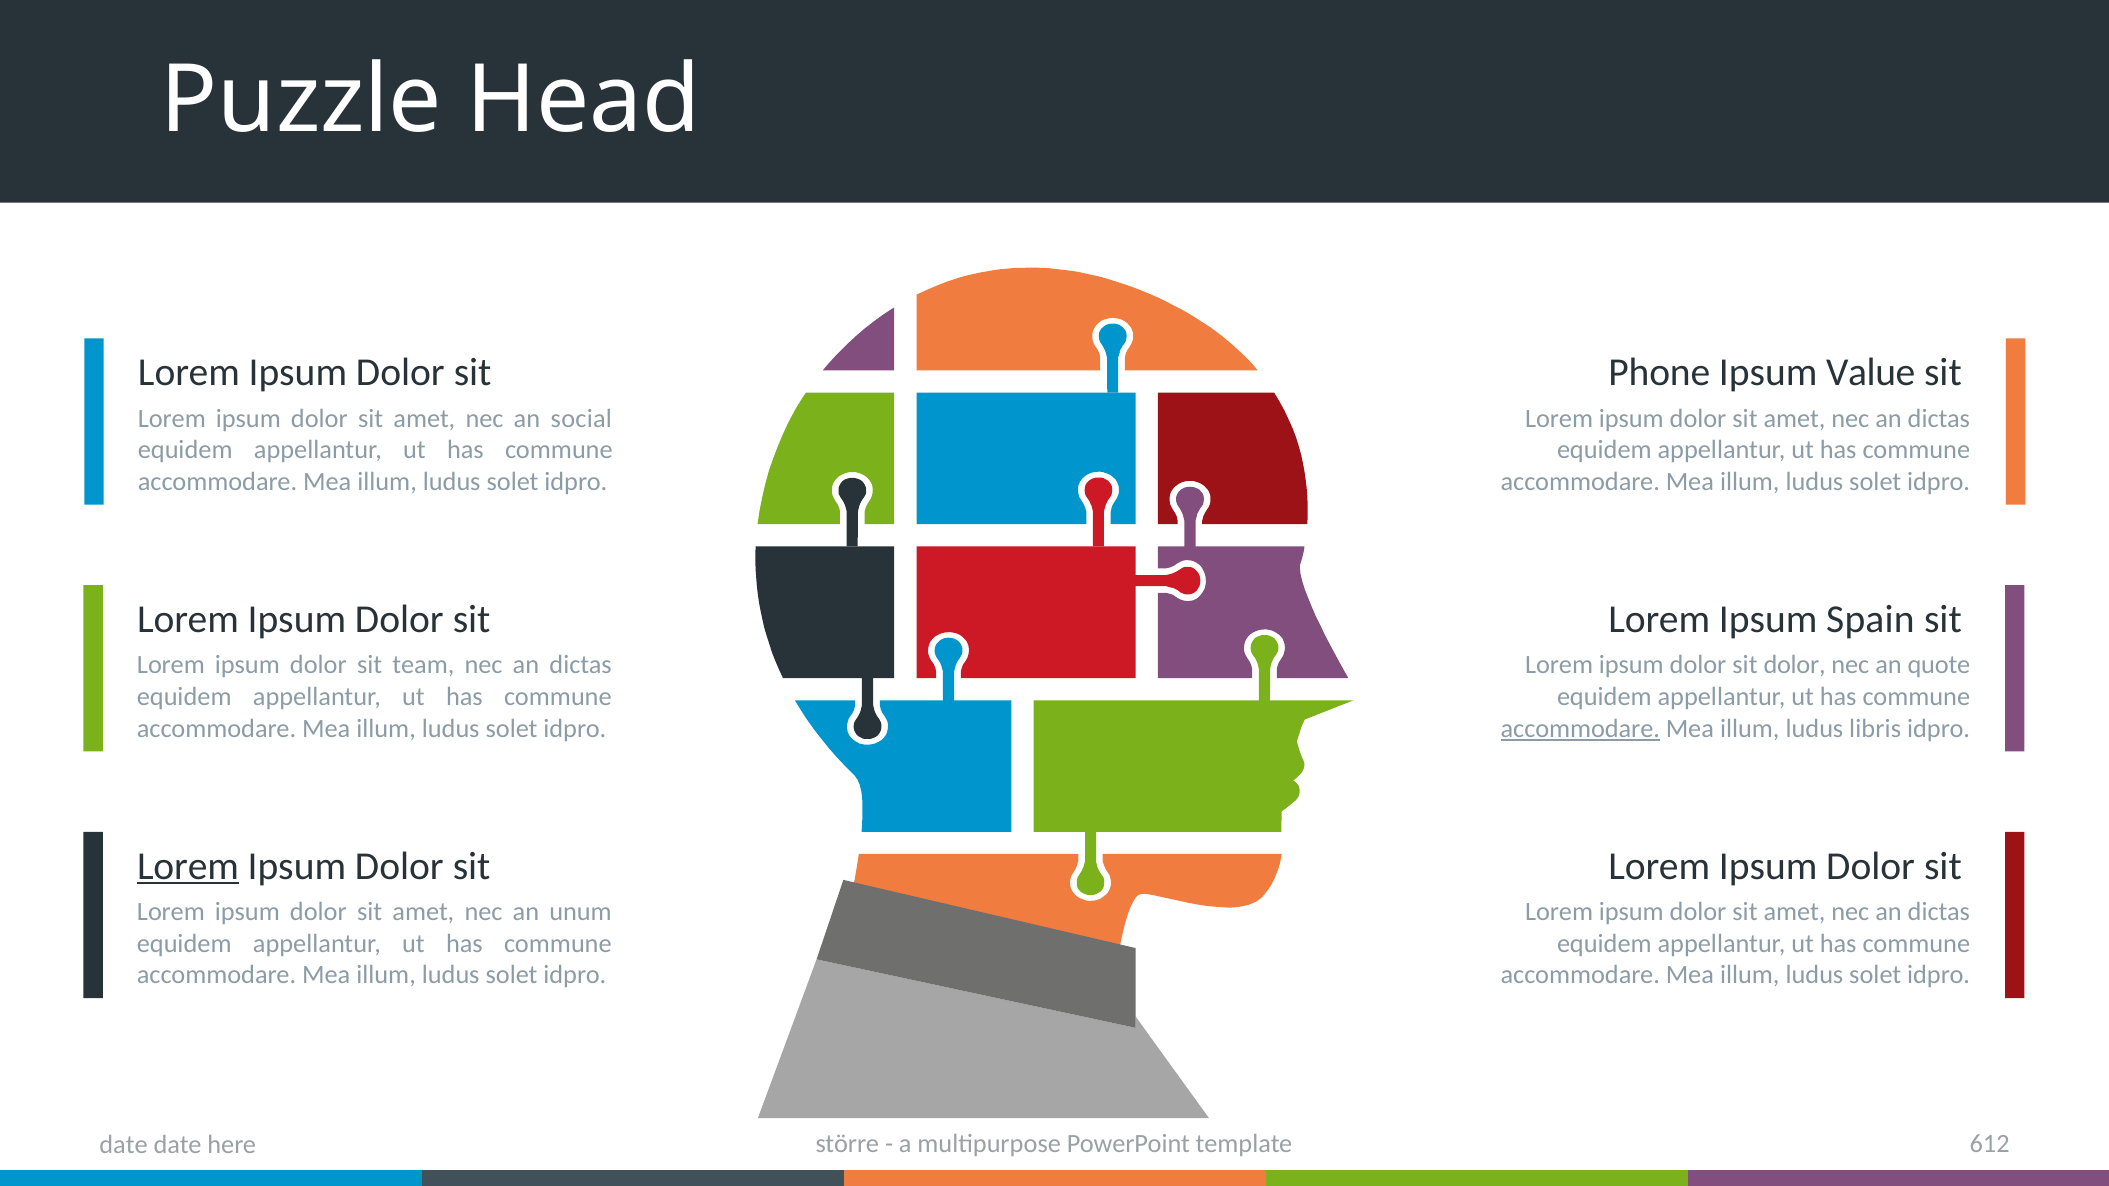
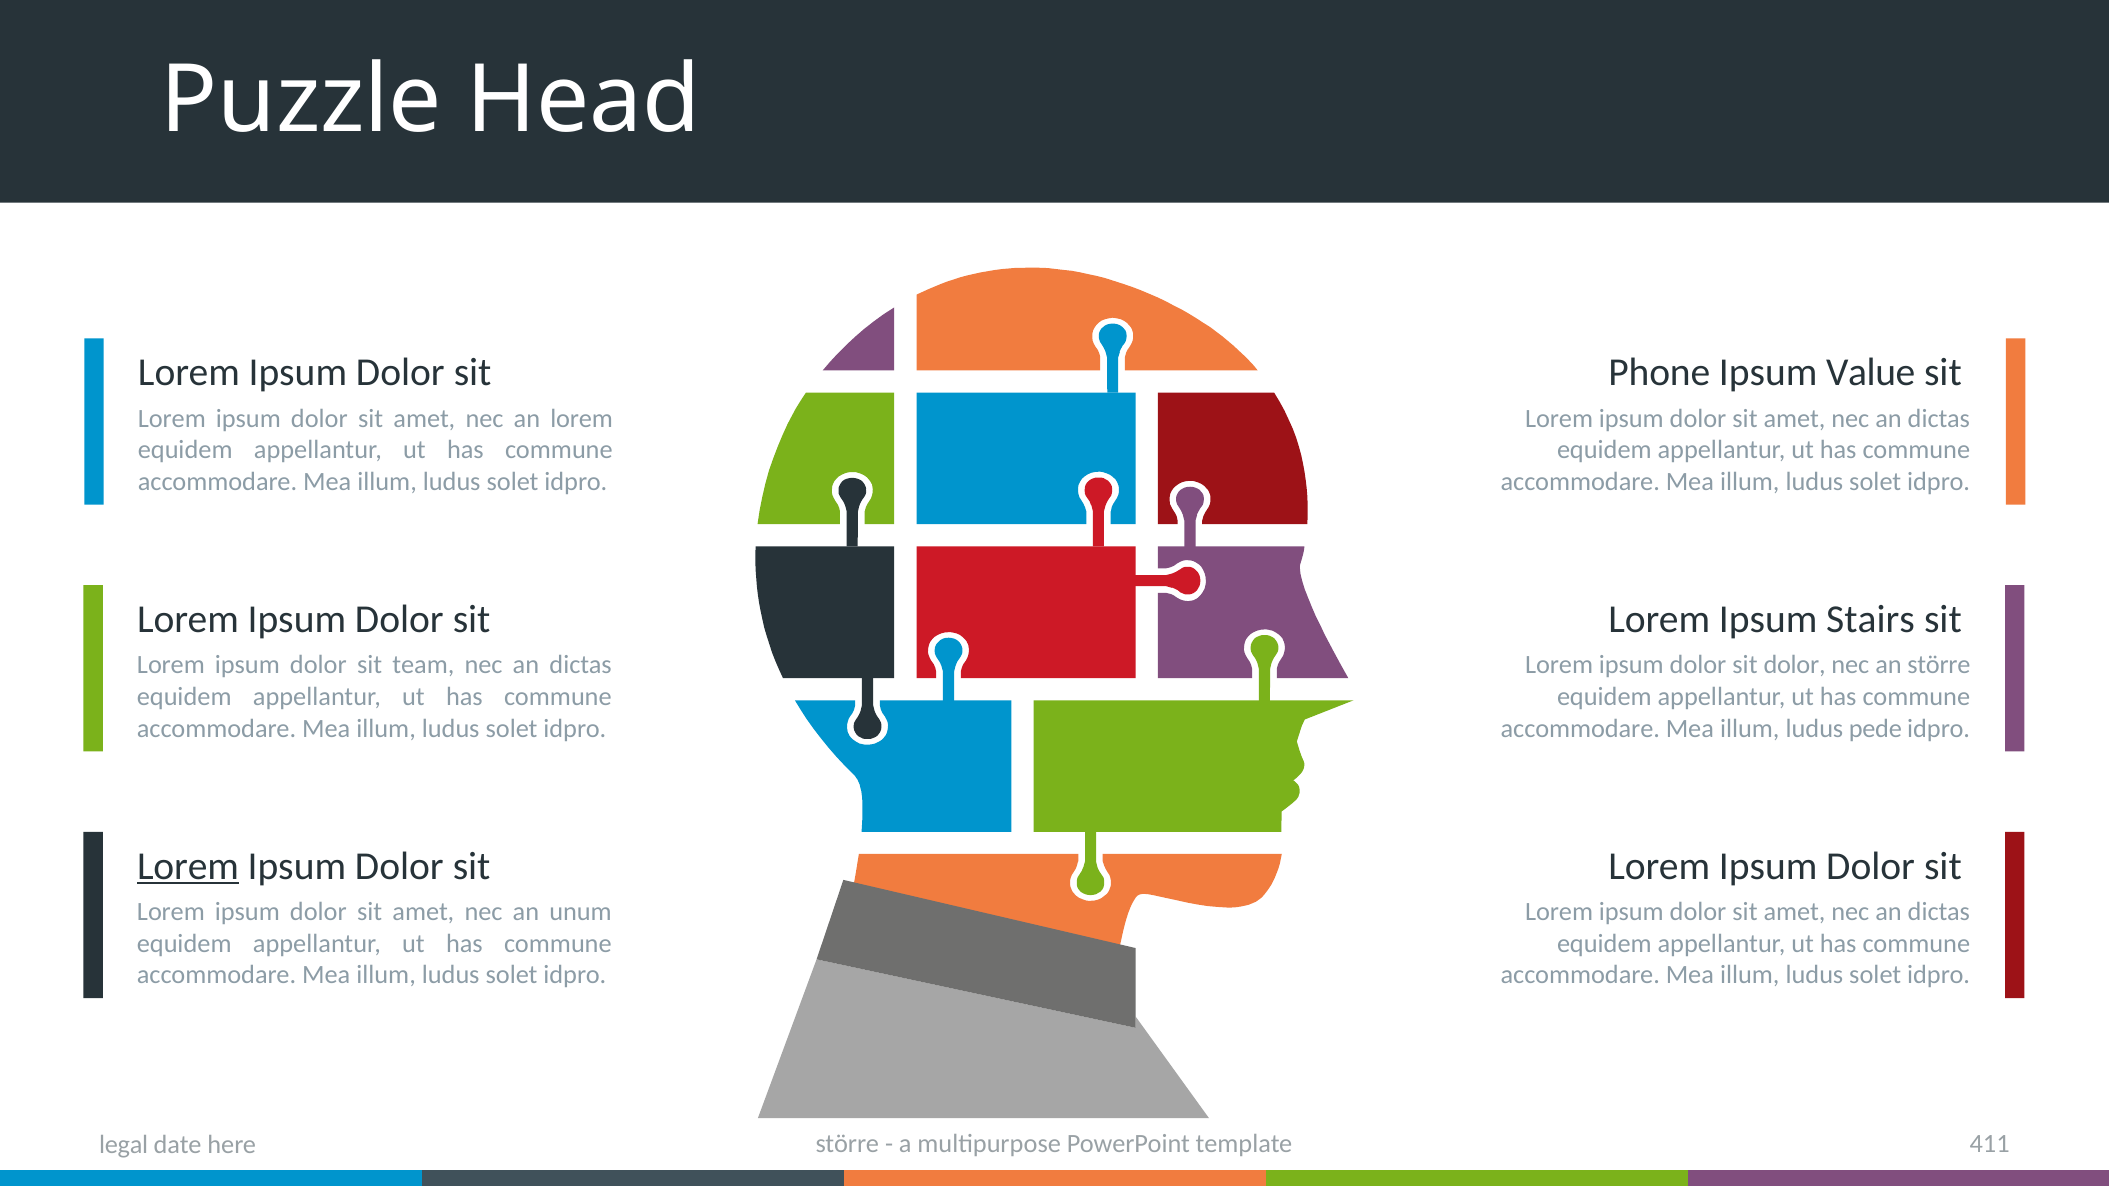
an social: social -> lorem
Spain: Spain -> Stairs
an quote: quote -> större
accommodare at (1580, 729) underline: present -> none
libris: libris -> pede
612: 612 -> 411
date at (124, 1145): date -> legal
